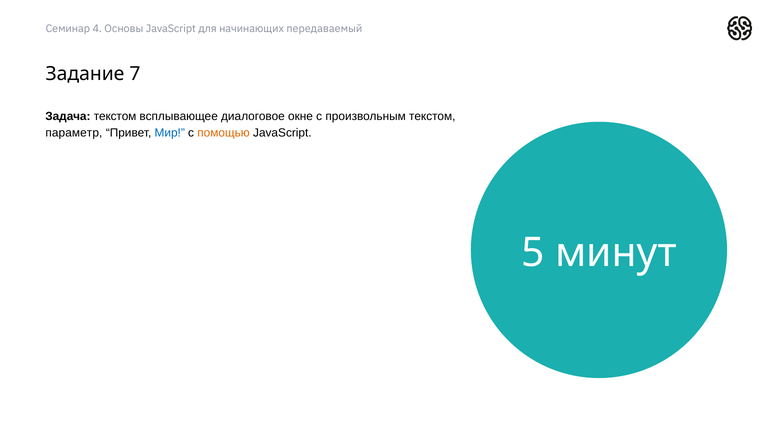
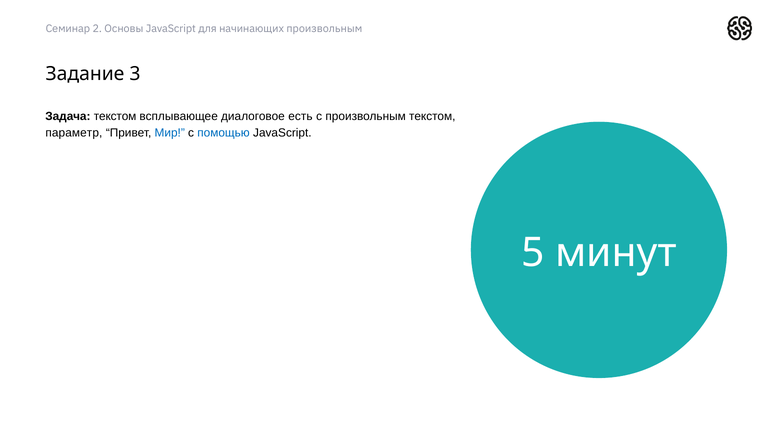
4: 4 -> 2
начинающих передаваемый: передаваемый -> произвольным
7: 7 -> 3
окне: окне -> есть
помощью colour: orange -> blue
